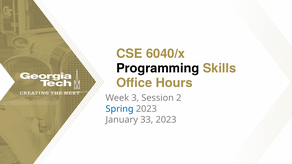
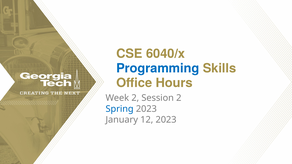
Programming colour: black -> blue
Week 3: 3 -> 2
33: 33 -> 12
